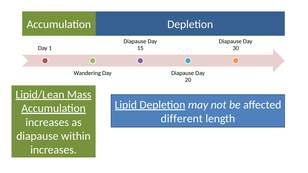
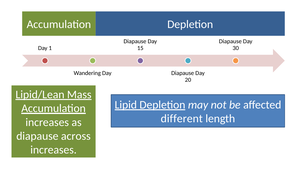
within: within -> across
